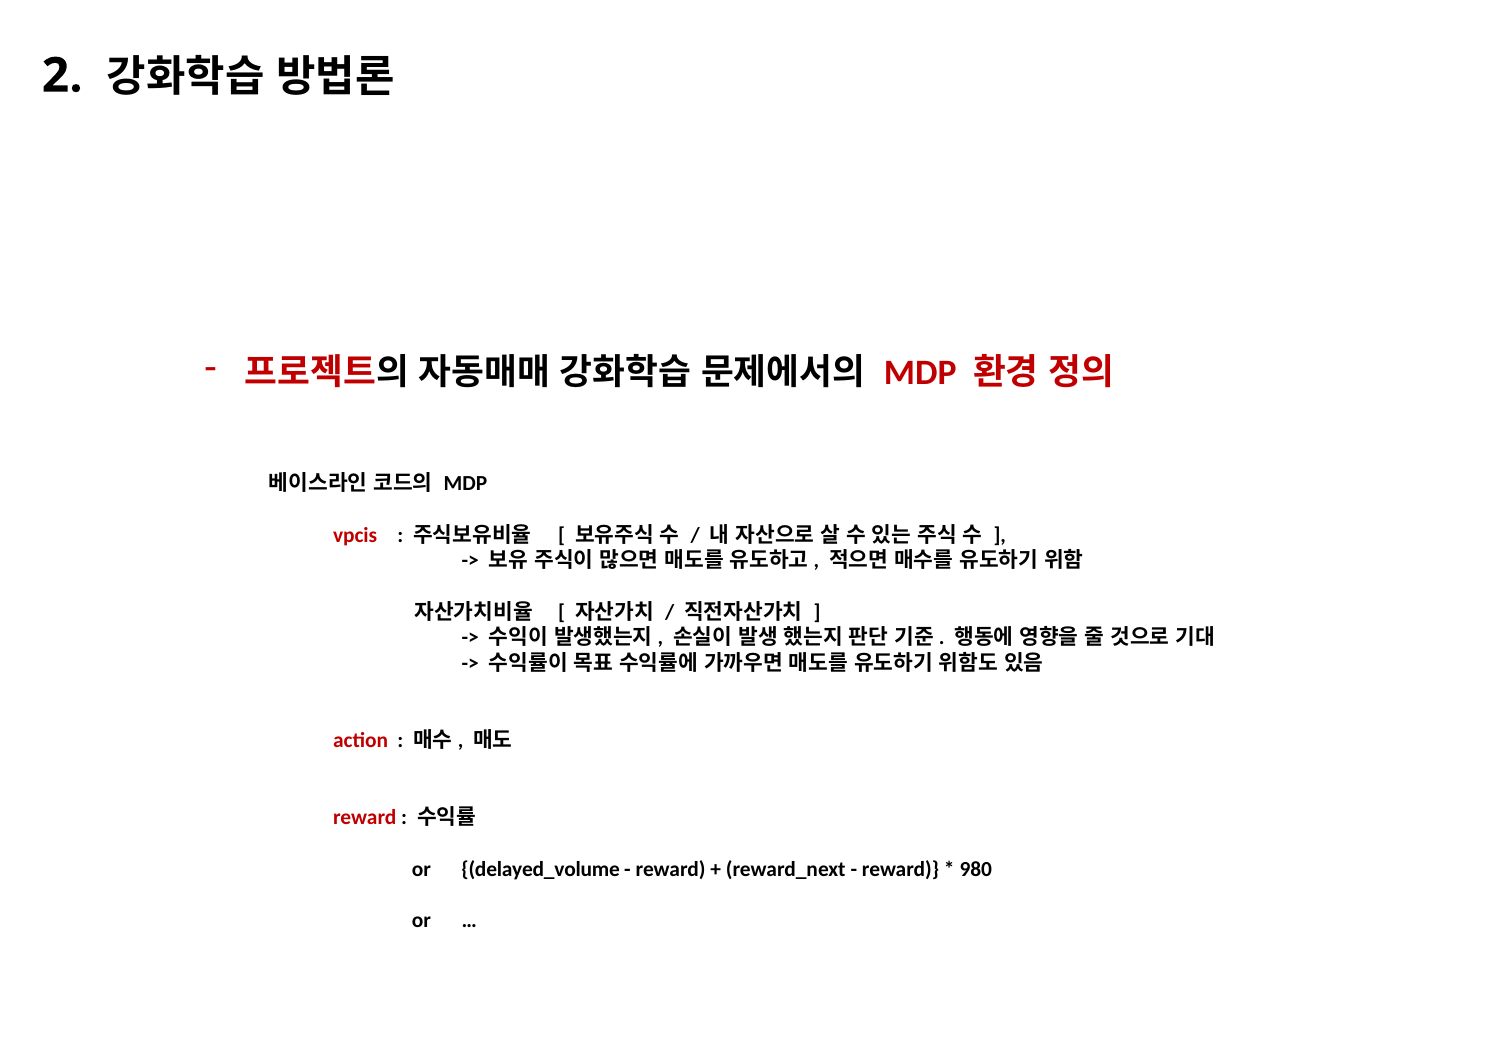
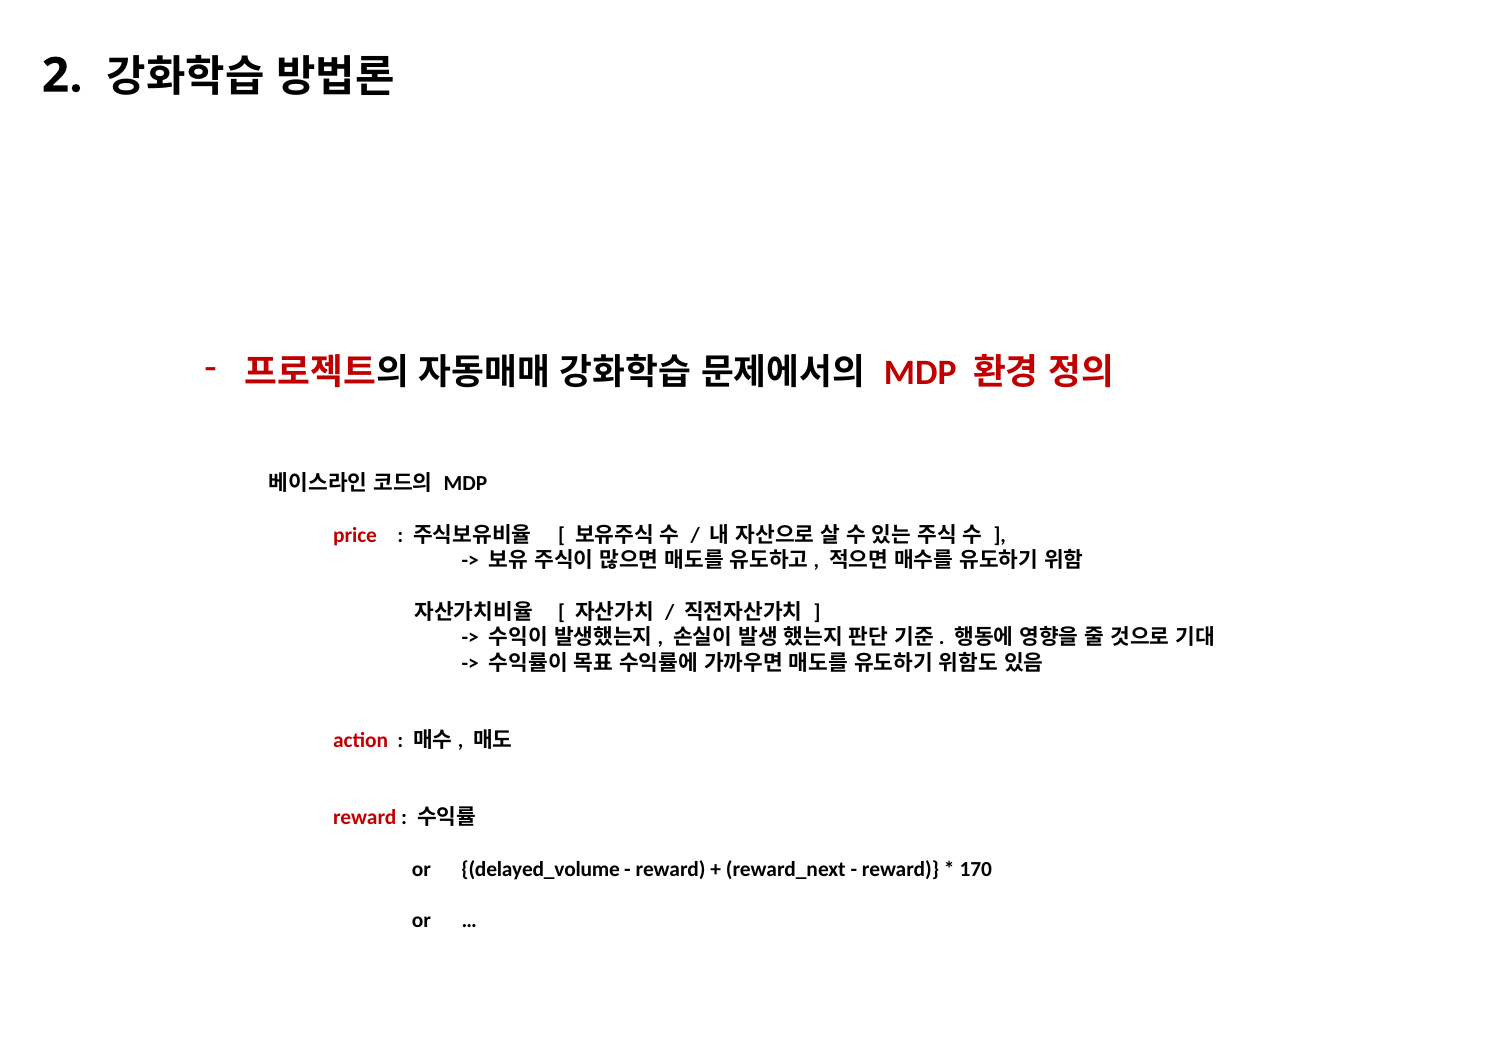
vpcis: vpcis -> price
980: 980 -> 170
